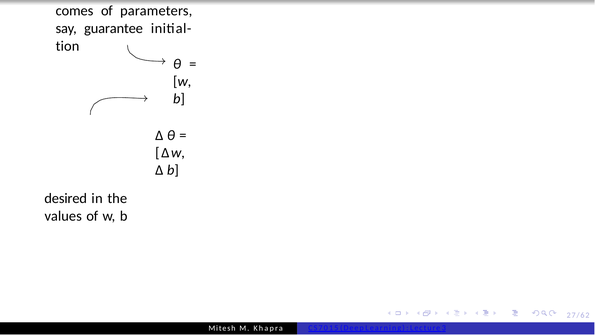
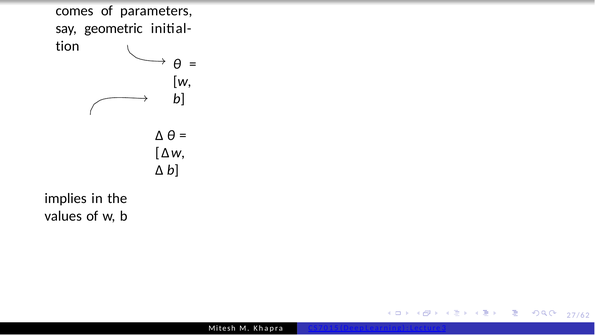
guarantee: guarantee -> geometric
desired: desired -> implies
